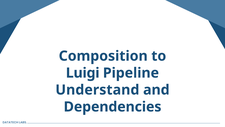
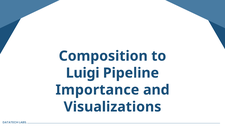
Understand: Understand -> Importance
Dependencies: Dependencies -> Visualizations
